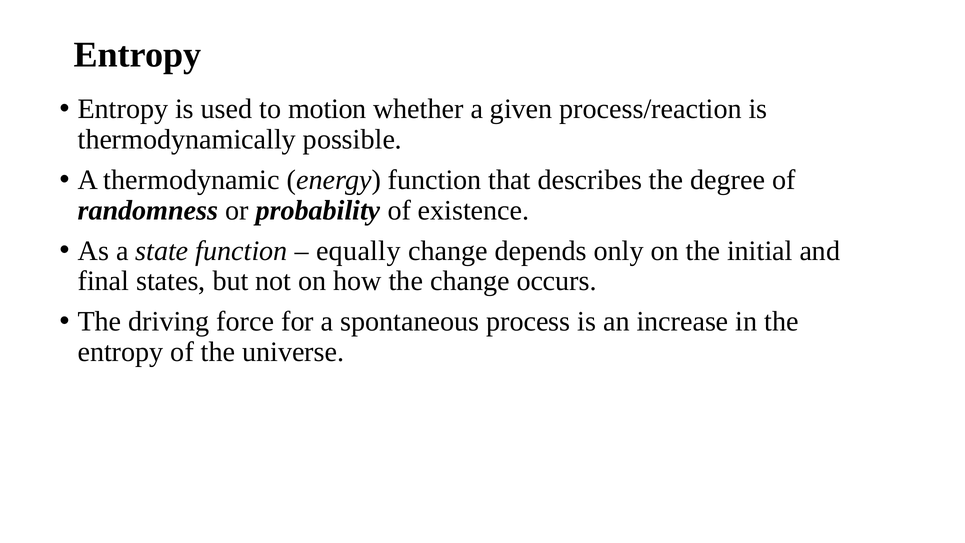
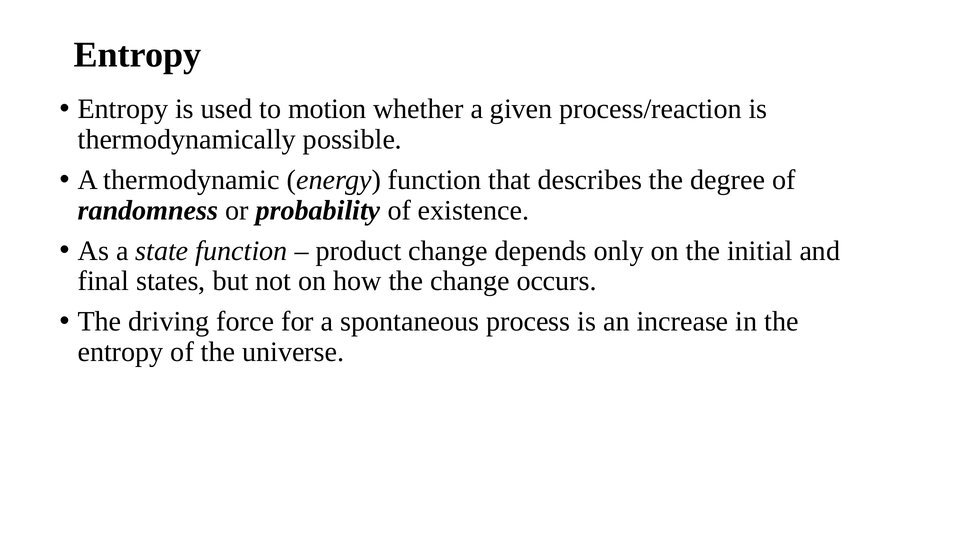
equally: equally -> product
